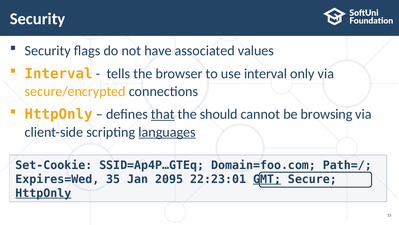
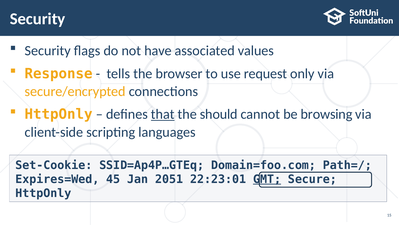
Interval at (59, 73): Interval -> Response
use interval: interval -> request
languages underline: present -> none
35: 35 -> 45
2095: 2095 -> 2051
HttpOnly at (43, 193) underline: present -> none
